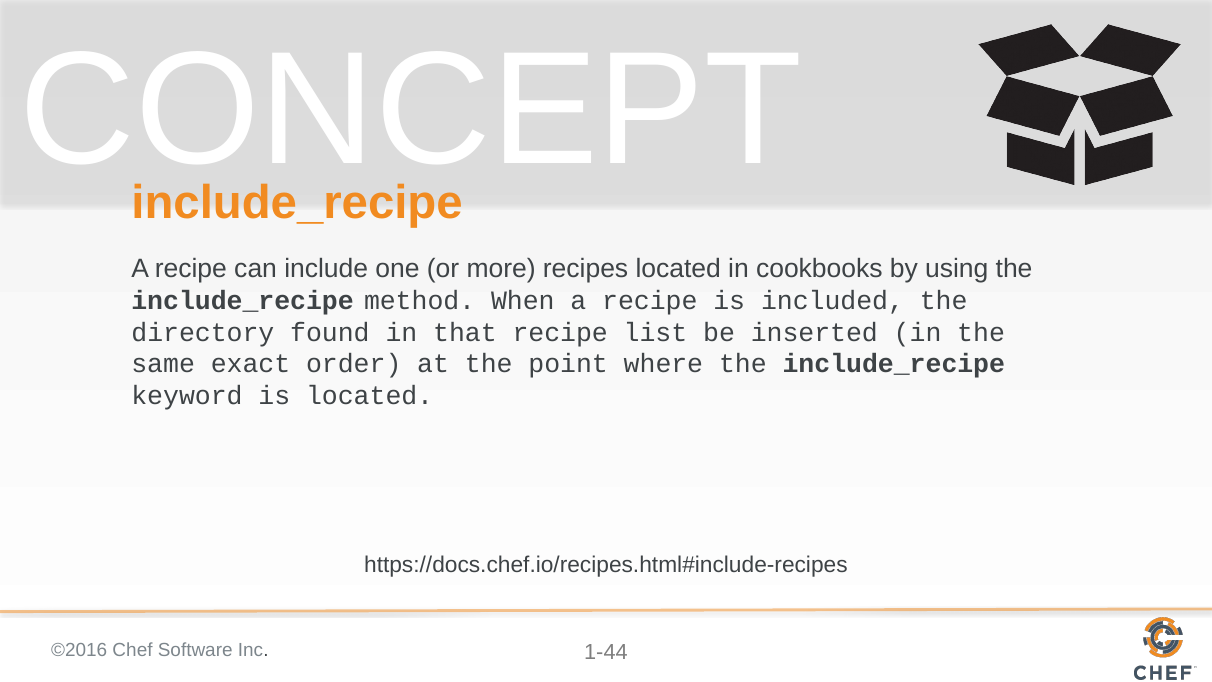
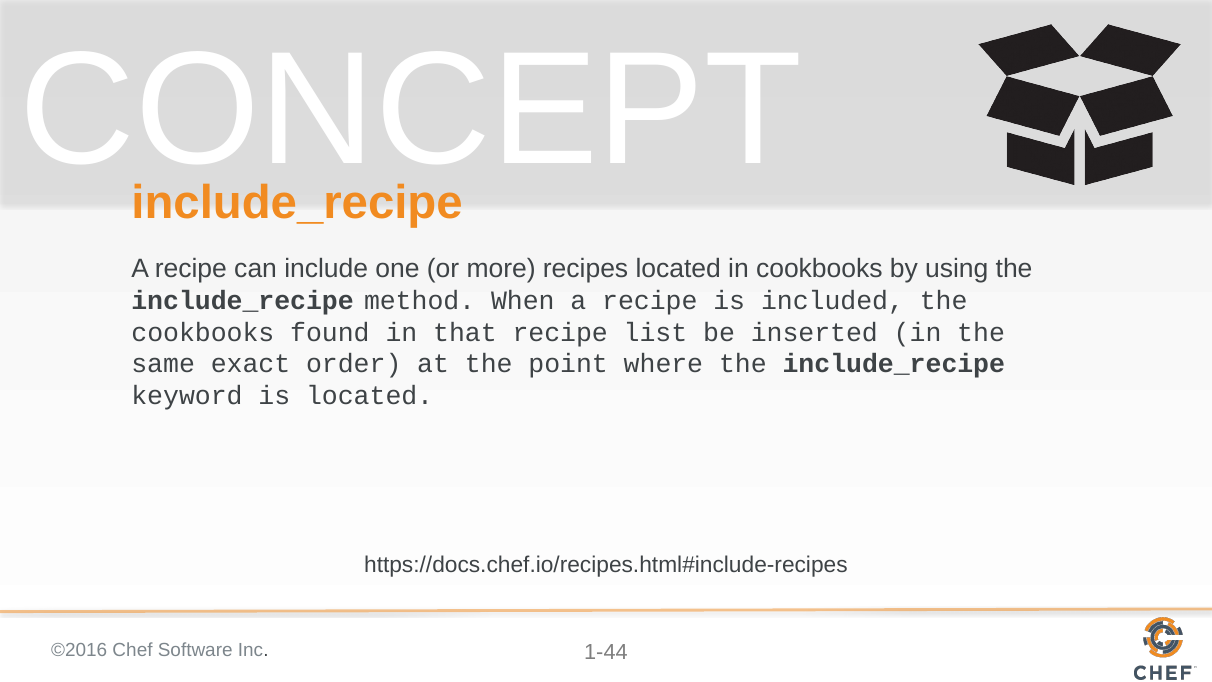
directory at (203, 332): directory -> cookbooks
